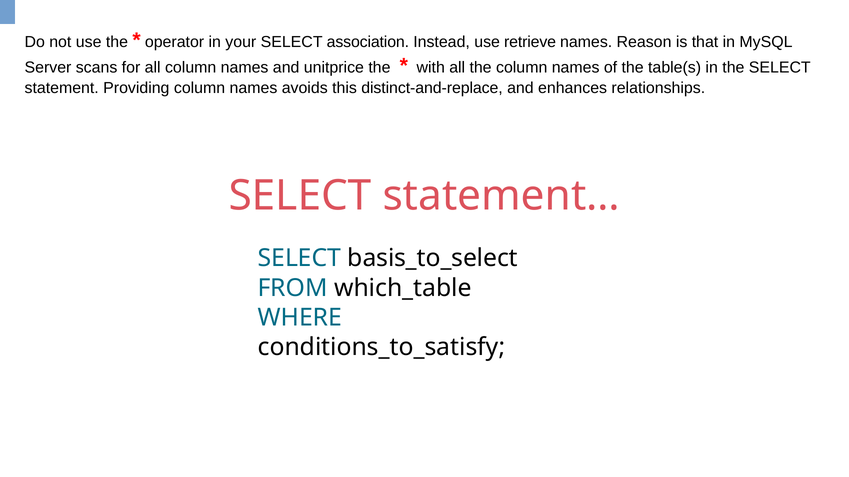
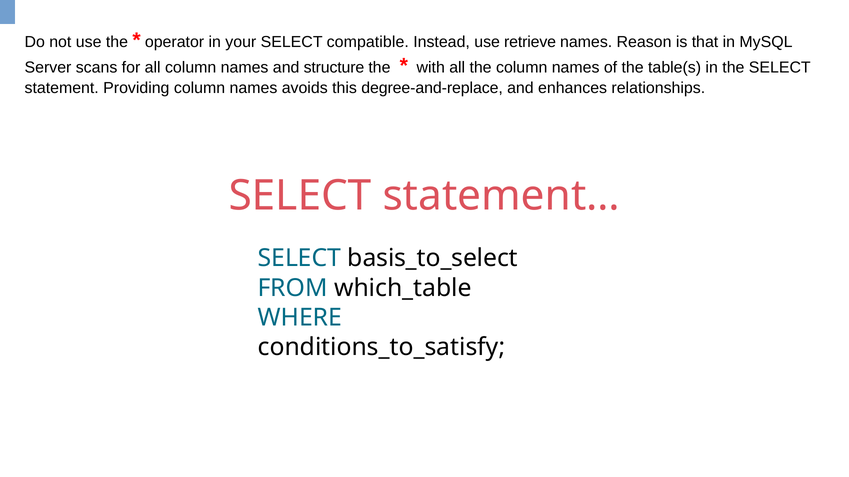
association: association -> compatible
unitprice: unitprice -> structure
distinct-and-replace: distinct-and-replace -> degree-and-replace
